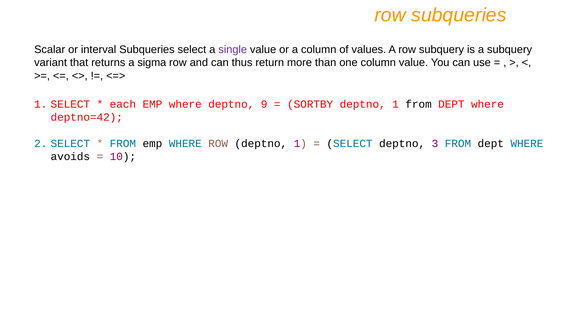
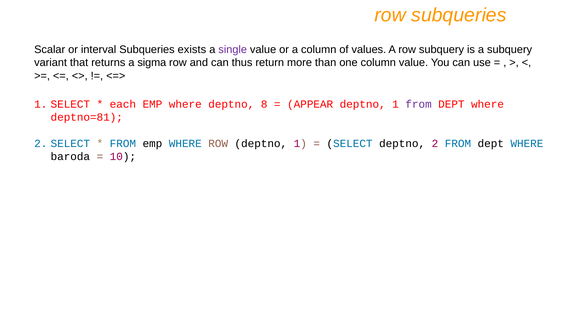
Subqueries select: select -> exists
9: 9 -> 8
SORTBY: SORTBY -> APPEAR
from at (419, 104) colour: black -> purple
deptno=42: deptno=42 -> deptno=81
deptno 3: 3 -> 2
avoids: avoids -> baroda
